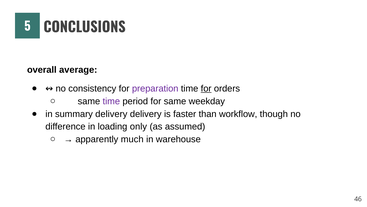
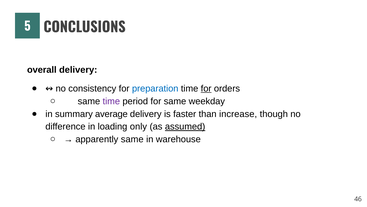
overall average: average -> delivery
preparation colour: purple -> blue
summary delivery: delivery -> average
workflow: workflow -> increase
assumed underline: none -> present
apparently much: much -> same
